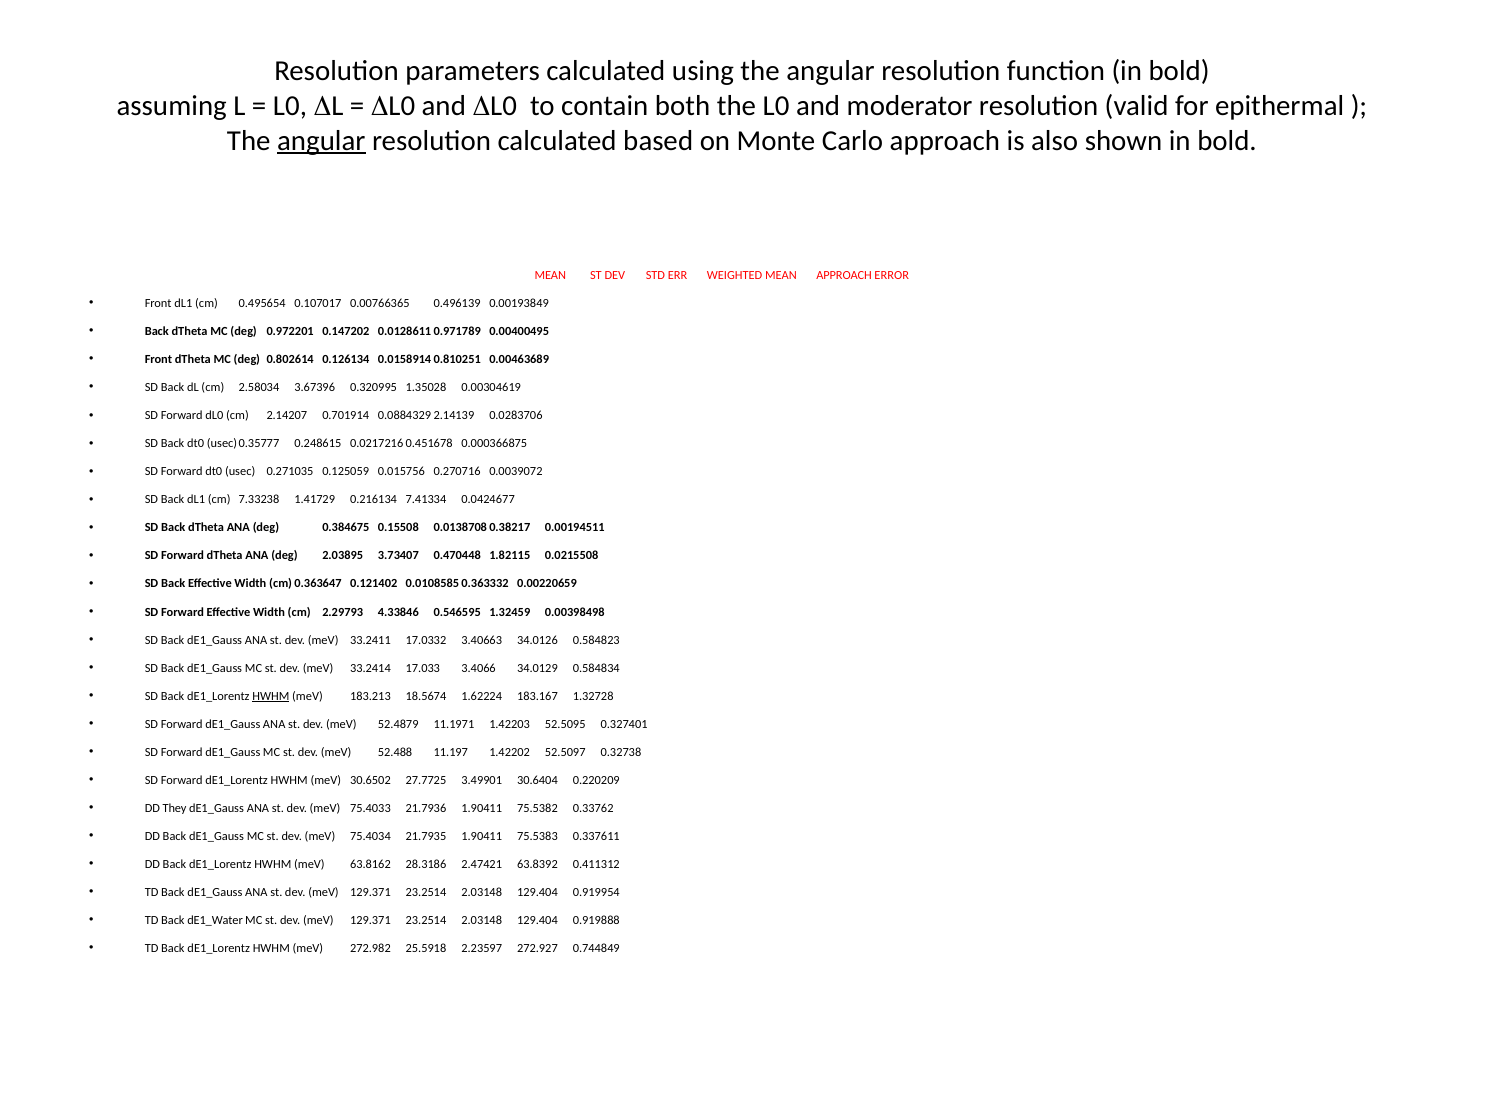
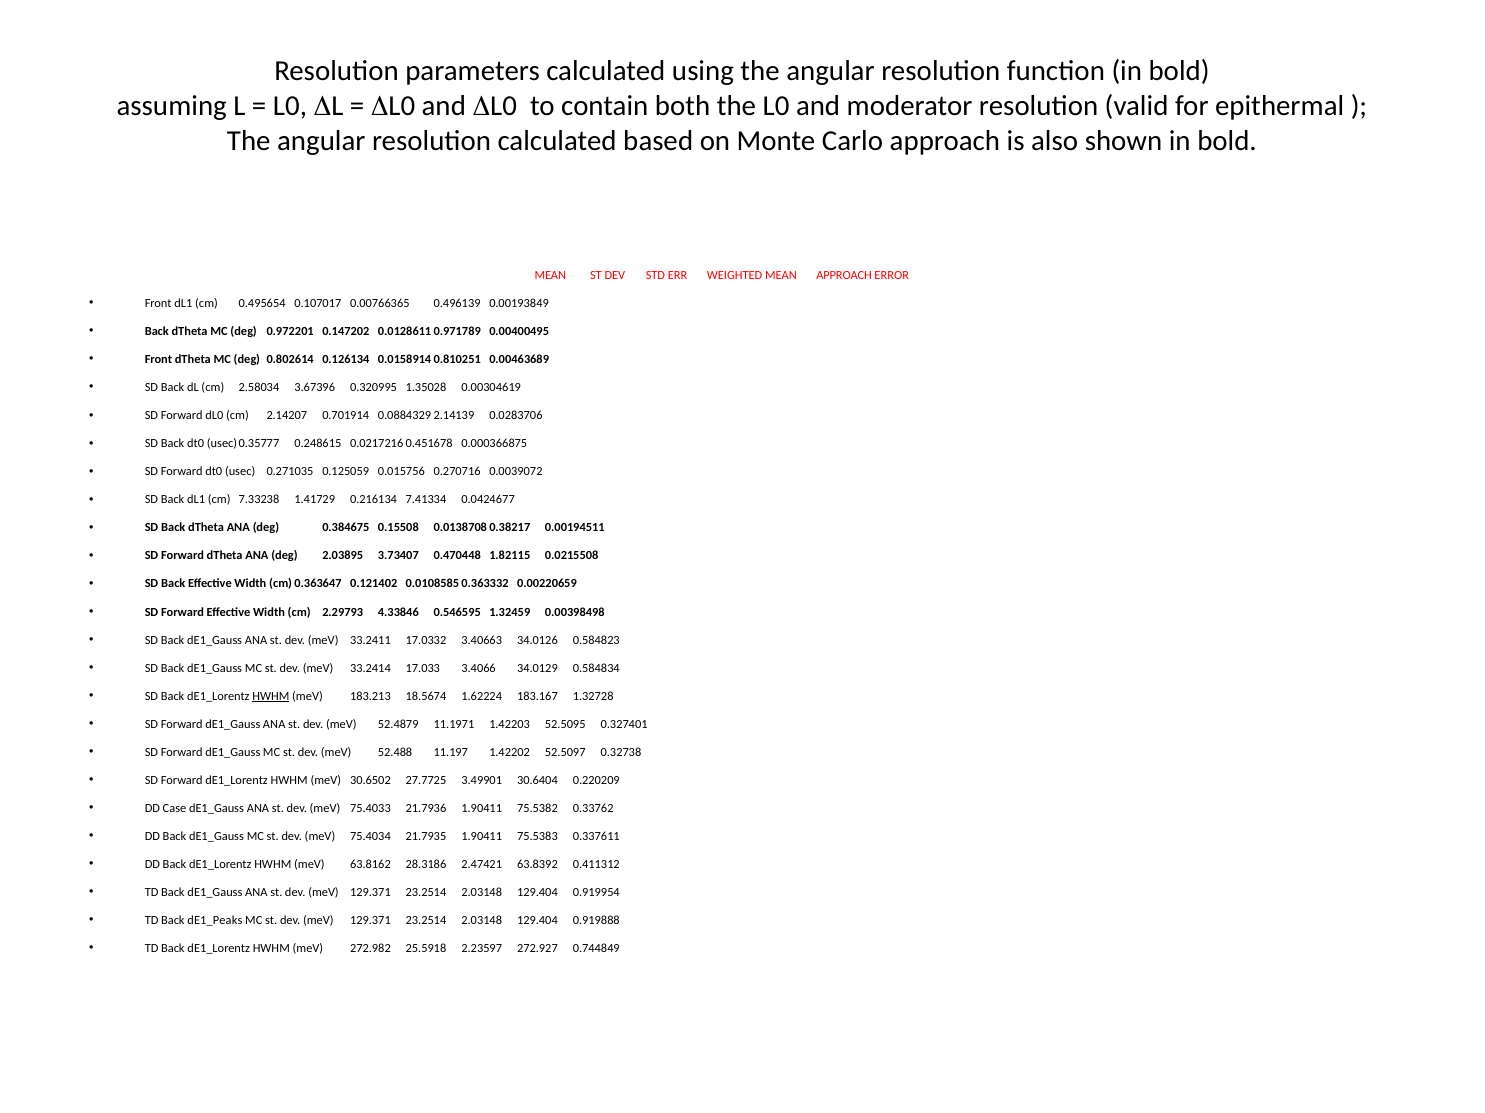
angular at (321, 141) underline: present -> none
They: They -> Case
dE1_Water: dE1_Water -> dE1_Peaks
